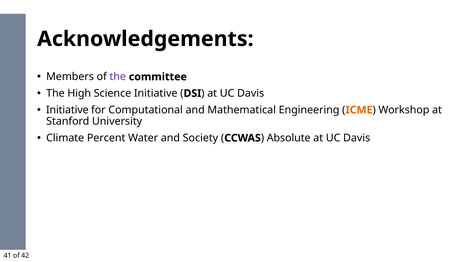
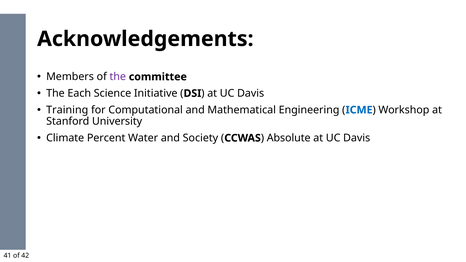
High: High -> Each
Initiative at (67, 110): Initiative -> Training
ICME colour: orange -> blue
